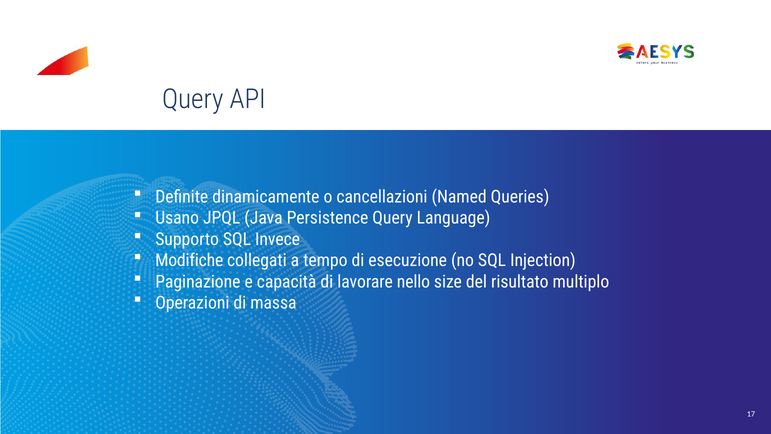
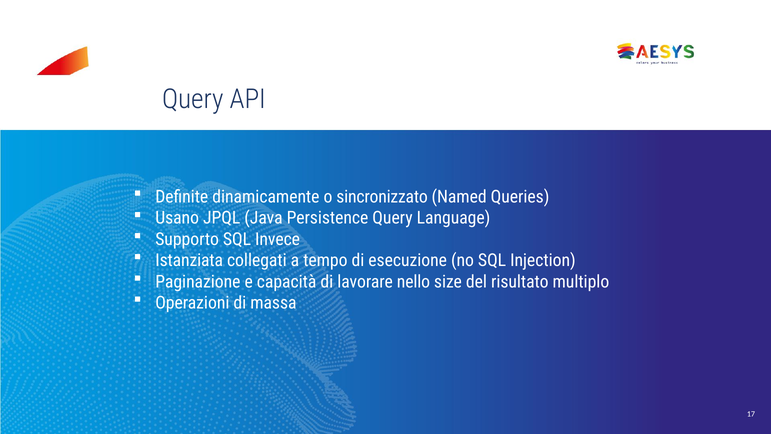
cancellazioni: cancellazioni -> sincronizzato
Modifiche: Modifiche -> Istanziata
